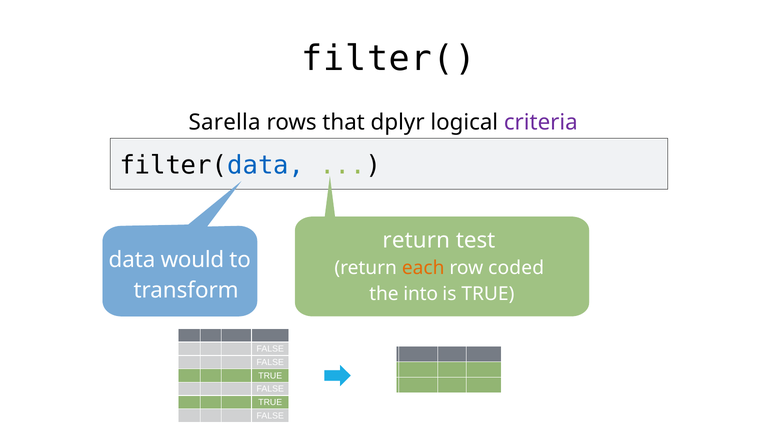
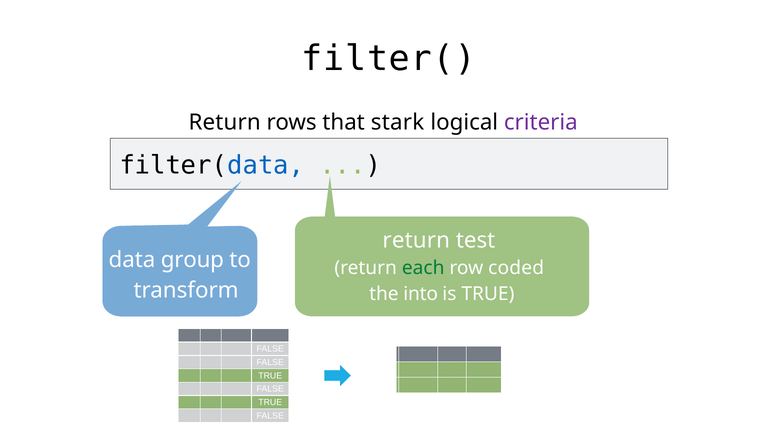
Sarella at (225, 122): Sarella -> Return
dplyr: dplyr -> stark
would: would -> group
each colour: orange -> green
